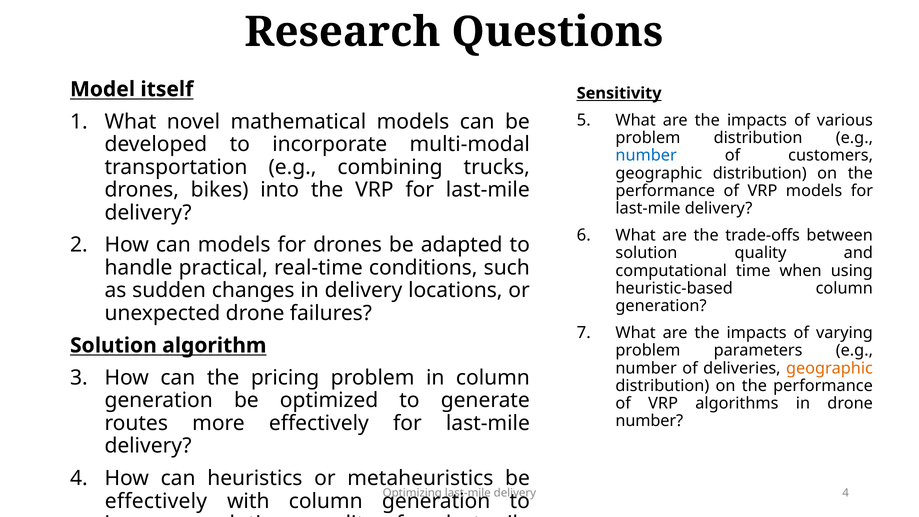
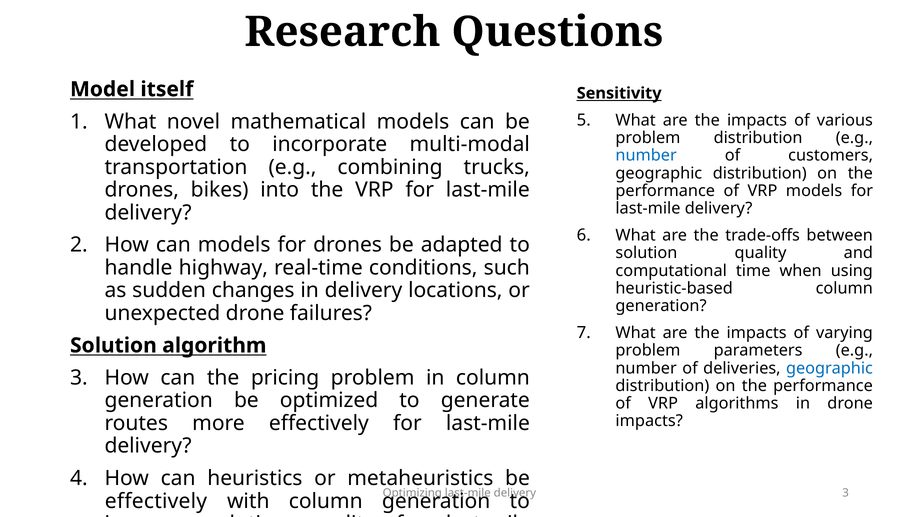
practical: practical -> highway
geographic at (829, 368) colour: orange -> blue
number at (649, 421): number -> impacts
4 at (846, 493): 4 -> 3
